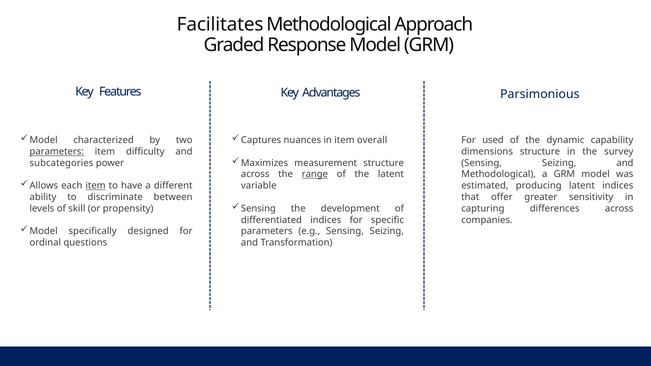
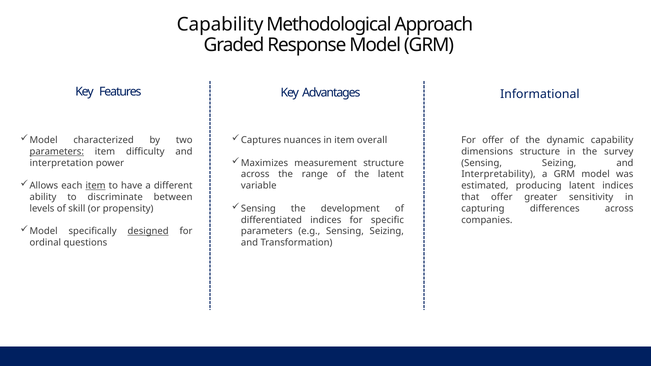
Facilitates at (220, 25): Facilitates -> Capability
Parsimonious: Parsimonious -> Informational
For used: used -> offer
subcategories: subcategories -> interpretation
range underline: present -> none
Methodological at (499, 174): Methodological -> Interpretability
designed underline: none -> present
